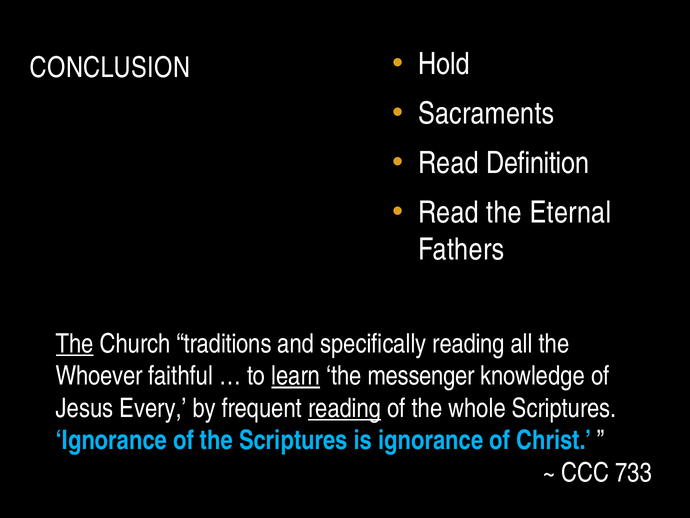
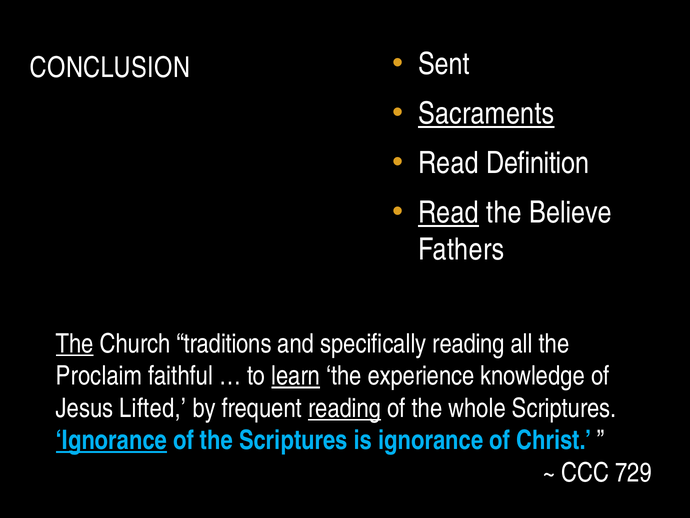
Hold: Hold -> Sent
Sacraments underline: none -> present
Read at (448, 213) underline: none -> present
Eternal: Eternal -> Believe
Whoever: Whoever -> Proclaim
messenger: messenger -> experience
Every: Every -> Lifted
Ignorance at (111, 440) underline: none -> present
733: 733 -> 729
